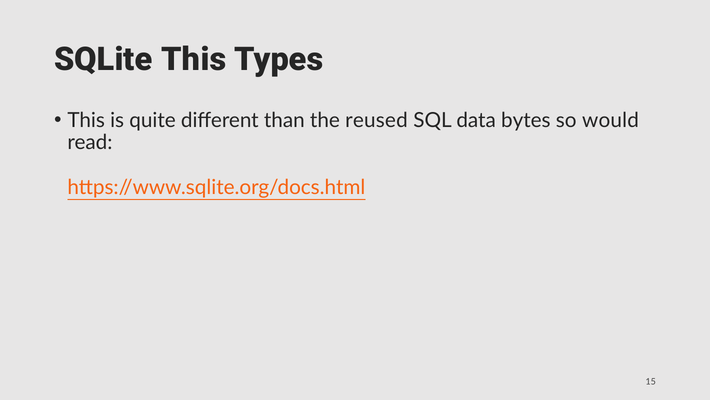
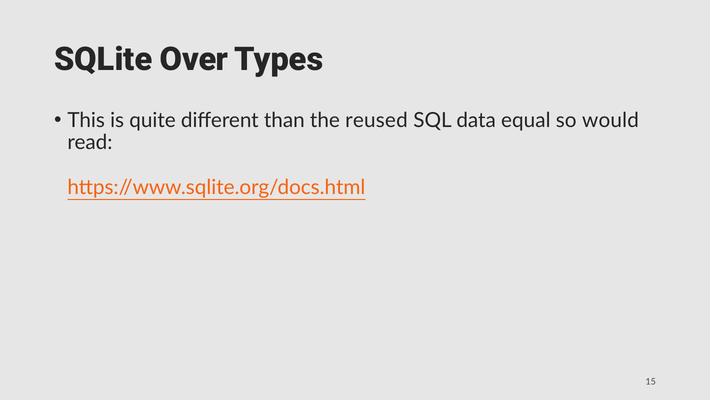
SQLite This: This -> Over
bytes: bytes -> equal
